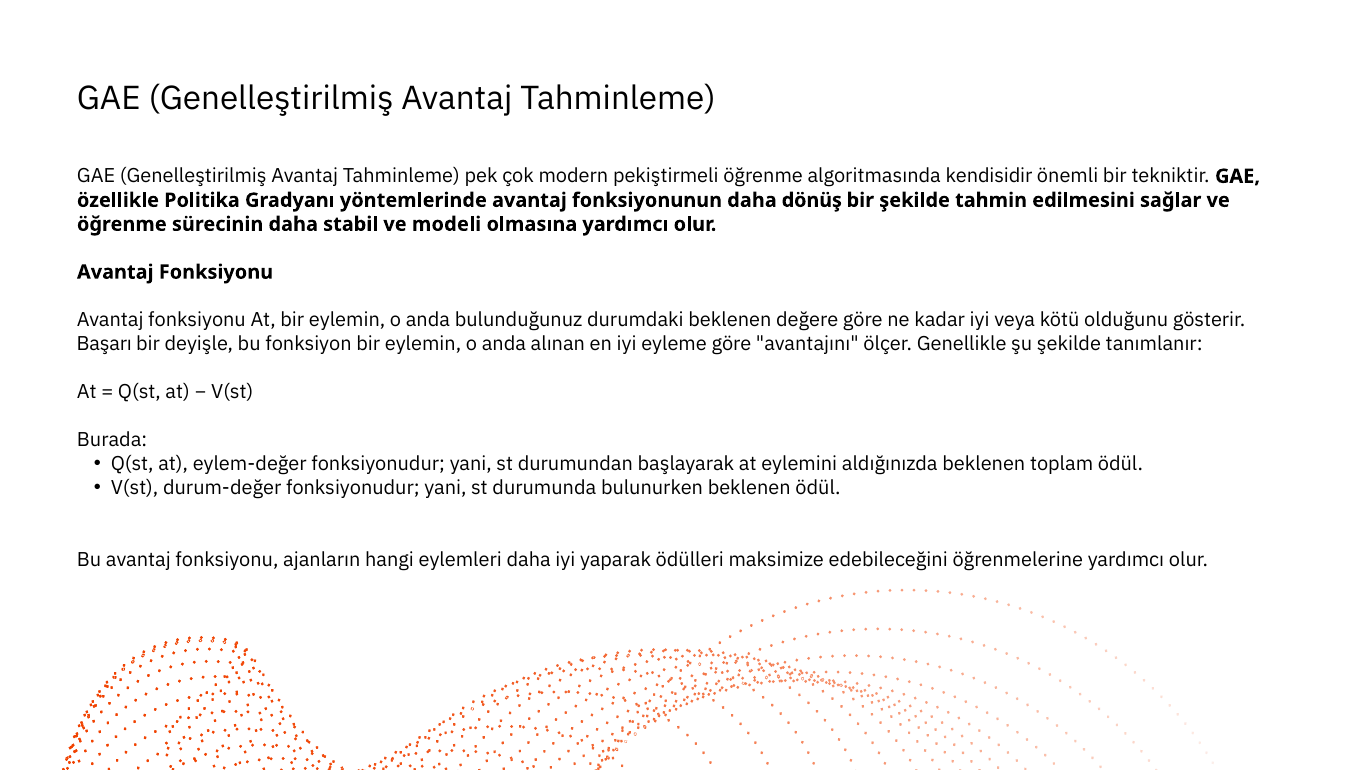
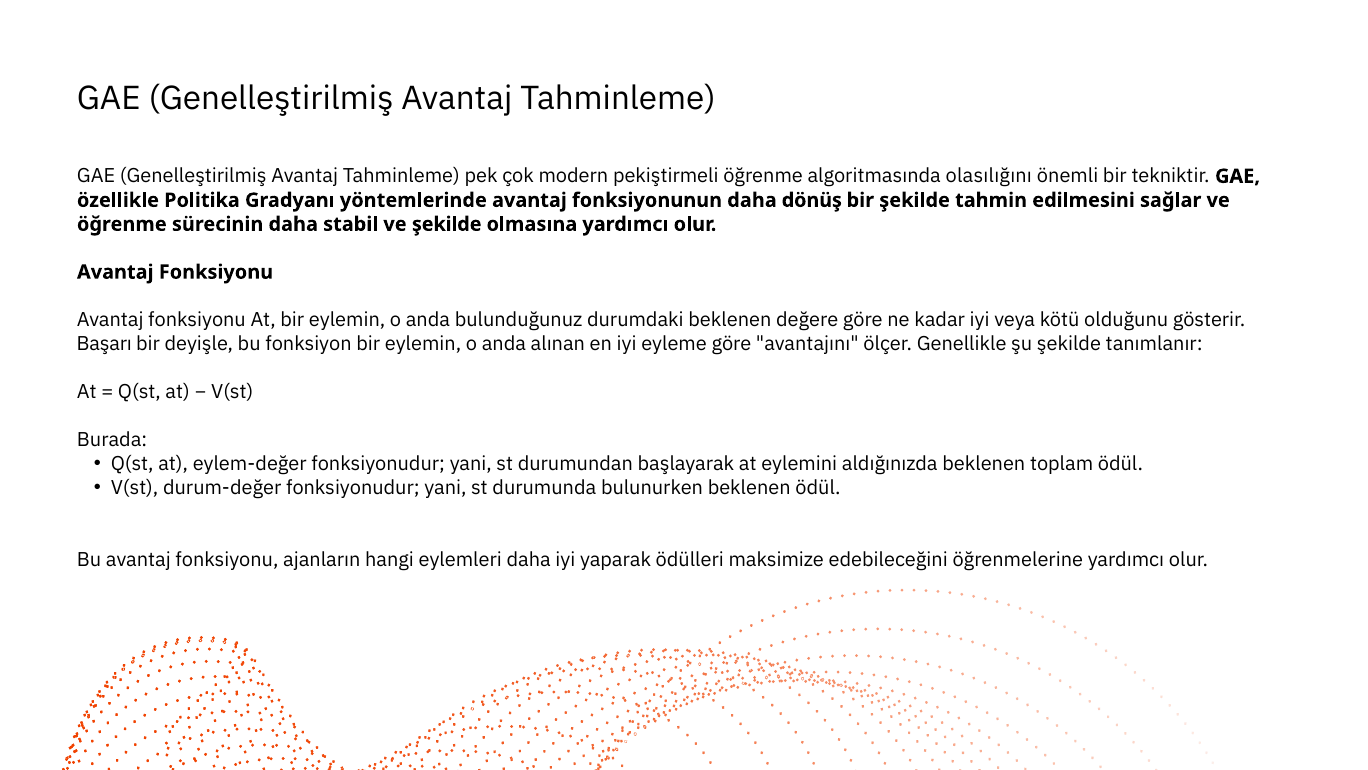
kendisidir: kendisidir -> olasılığını
ve modeli: modeli -> şekilde
